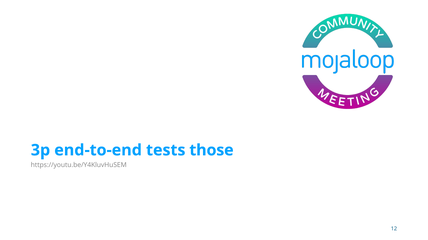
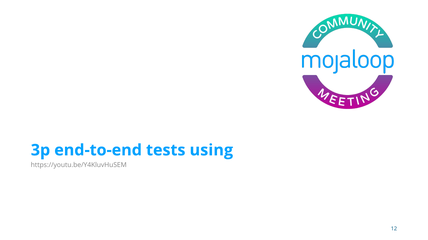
those: those -> using
